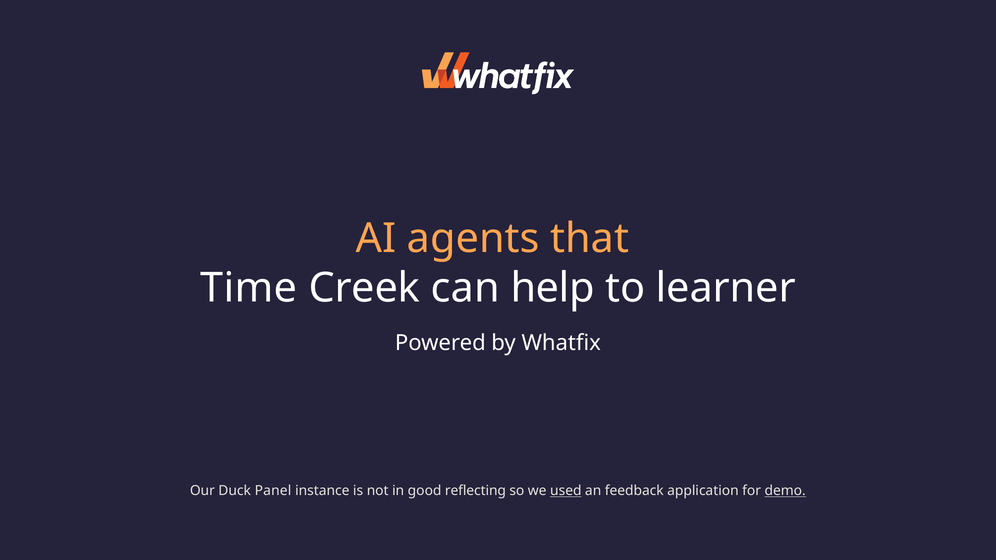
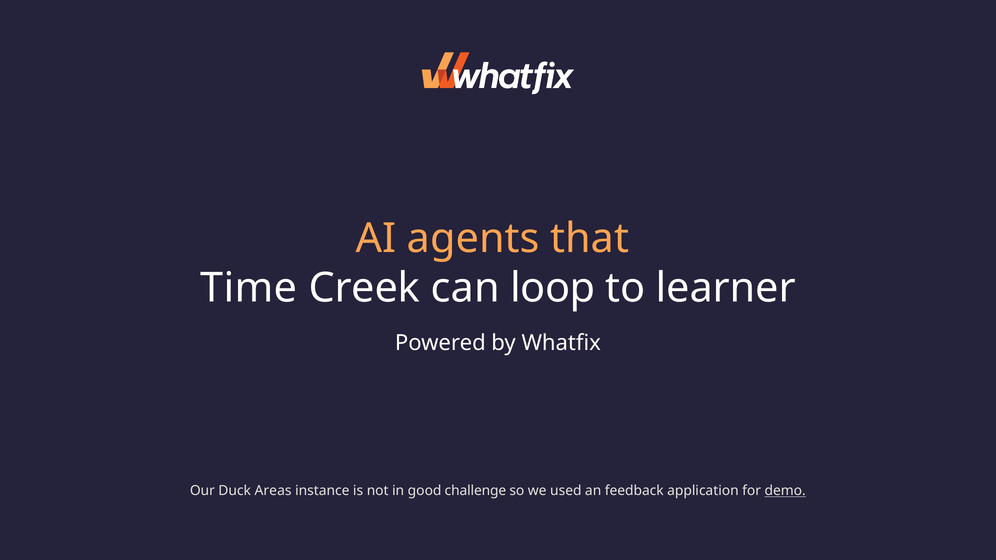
help: help -> loop
Panel: Panel -> Areas
reflecting: reflecting -> challenge
used underline: present -> none
